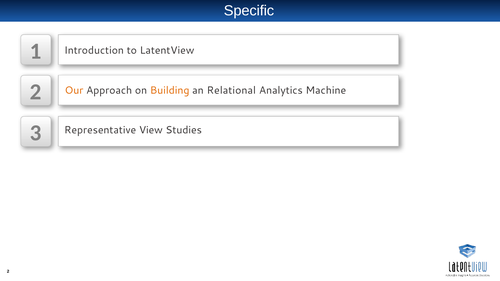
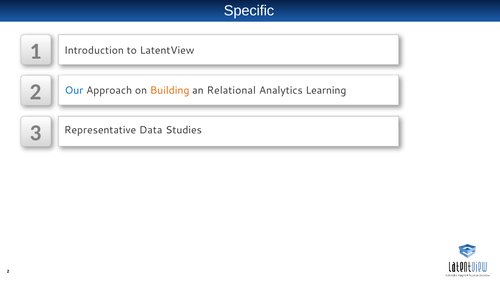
Our colour: orange -> blue
Machine: Machine -> Learning
View: View -> Data
